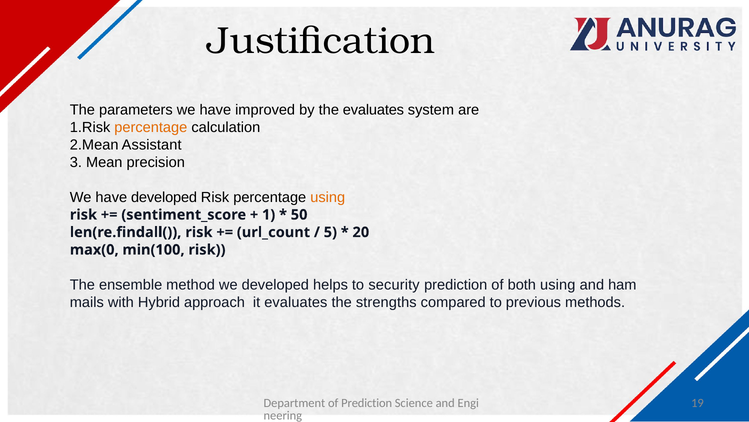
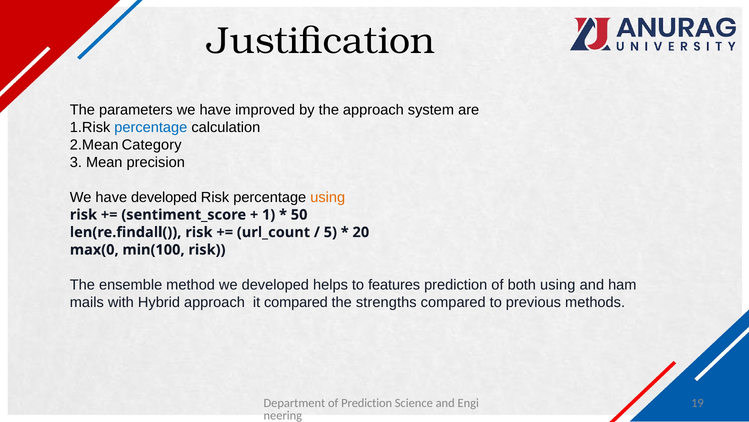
the evaluates: evaluates -> approach
percentage at (151, 127) colour: orange -> blue
Assistant: Assistant -> Category
security: security -> features
it evaluates: evaluates -> compared
